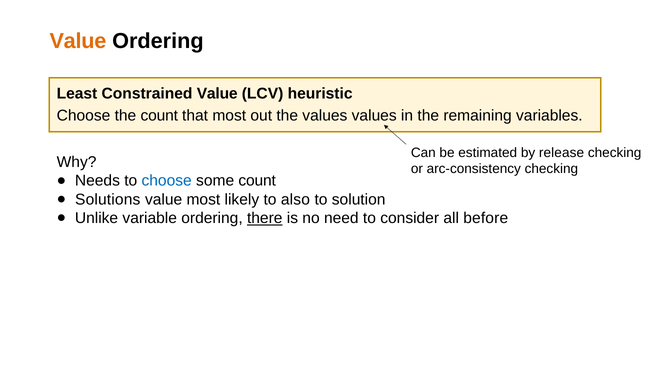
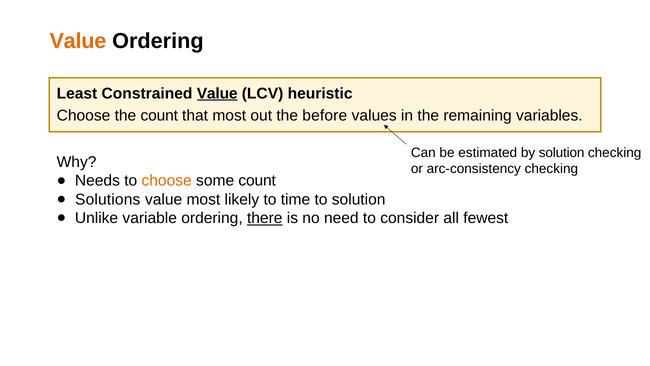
Value at (217, 93) underline: none -> present
the values: values -> before
by release: release -> solution
choose at (167, 181) colour: blue -> orange
also: also -> time
before: before -> fewest
